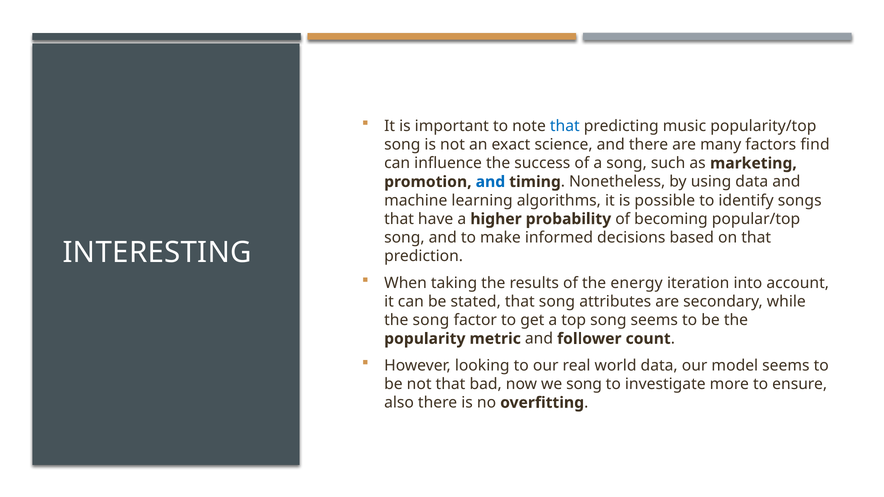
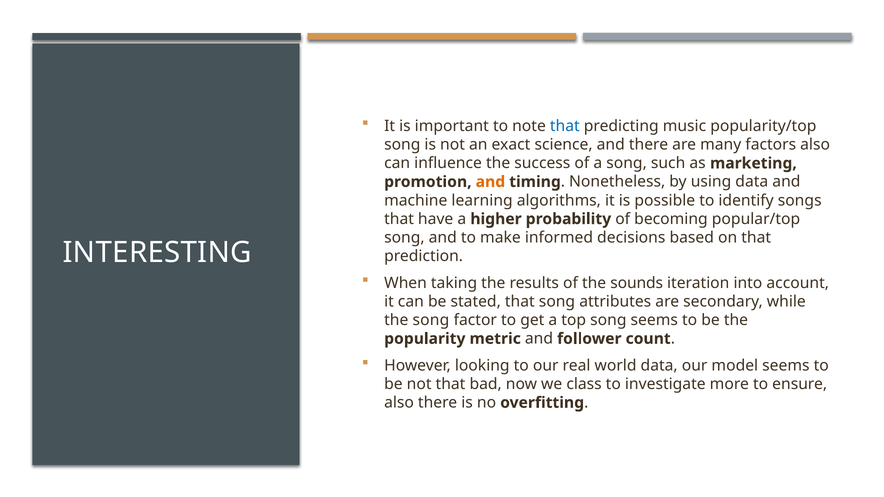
factors find: find -> also
and at (490, 182) colour: blue -> orange
energy: energy -> sounds
we song: song -> class
